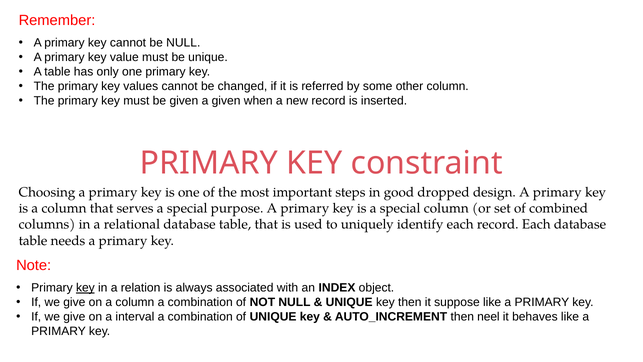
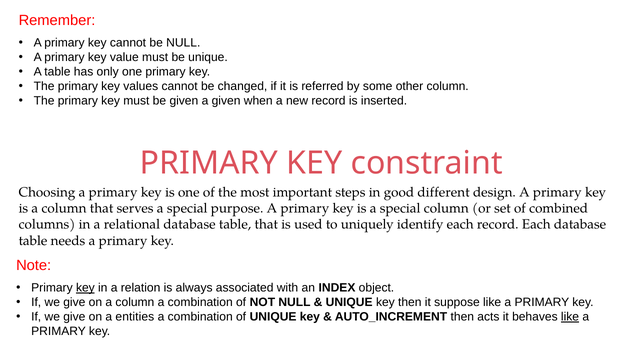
dropped: dropped -> different
interval: interval -> entities
neel: neel -> acts
like at (570, 316) underline: none -> present
